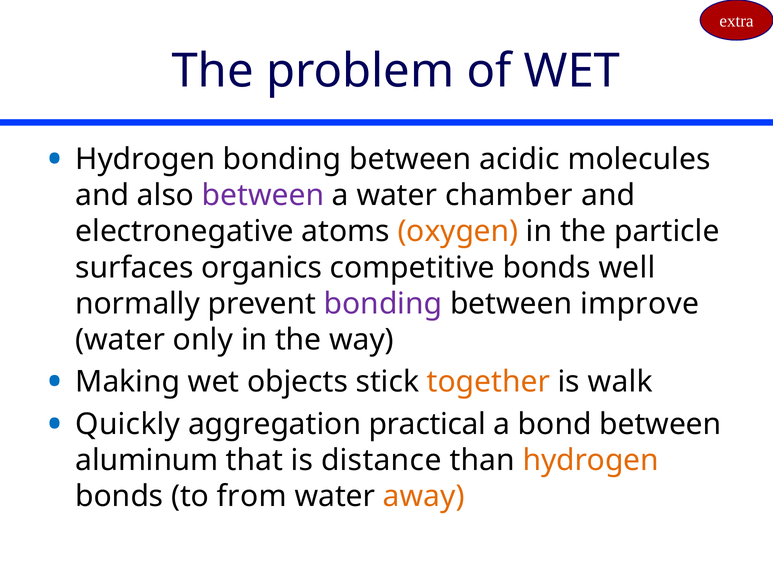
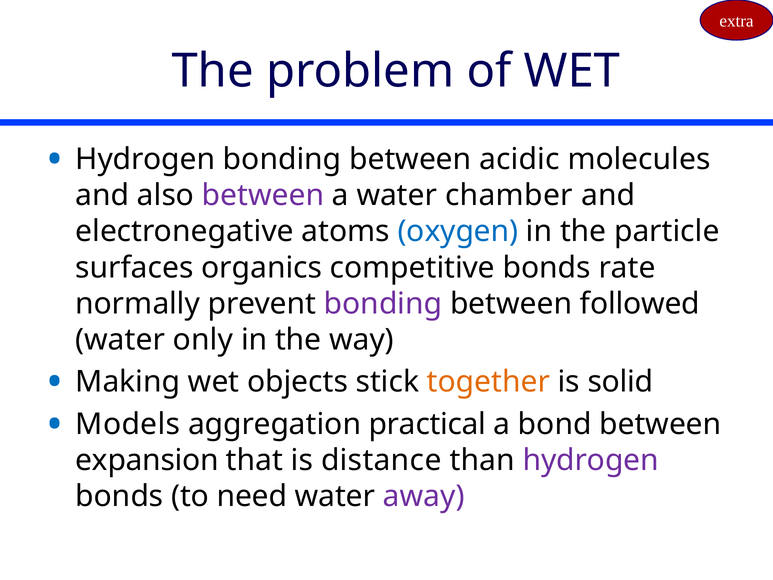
oxygen colour: orange -> blue
well: well -> rate
improve: improve -> followed
walk: walk -> solid
Quickly: Quickly -> Models
aluminum: aluminum -> expansion
hydrogen at (591, 460) colour: orange -> purple
from: from -> need
away colour: orange -> purple
